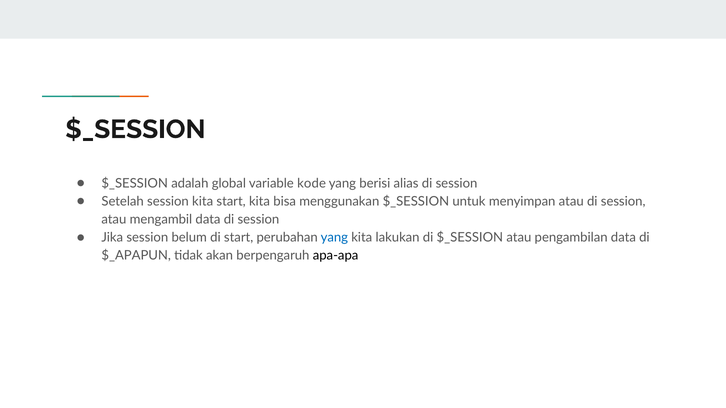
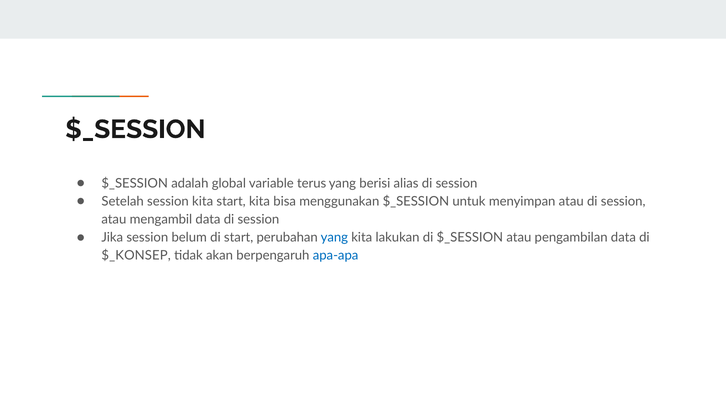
kode: kode -> terus
$_APAPUN: $_APAPUN -> $_KONSEP
apa-apa colour: black -> blue
